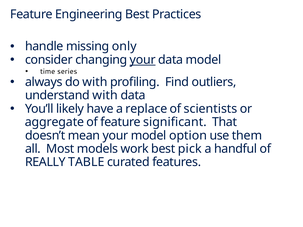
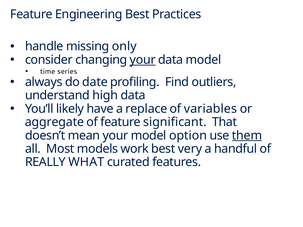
do with: with -> date
understand with: with -> high
scientists: scientists -> variables
them underline: none -> present
pick: pick -> very
TABLE: TABLE -> WHAT
